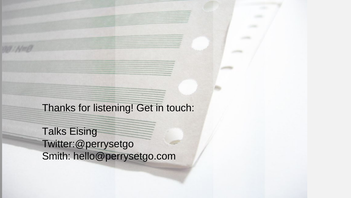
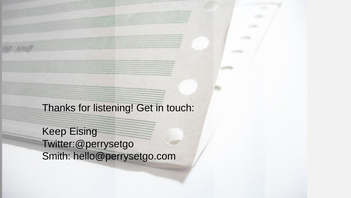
Talks: Talks -> Keep
